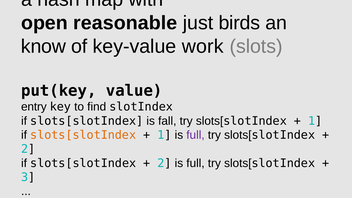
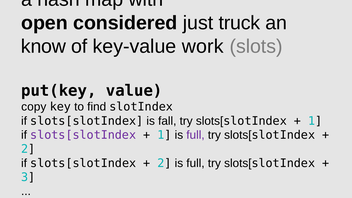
reasonable: reasonable -> considered
birds: birds -> truck
entry: entry -> copy
slots[slotIndex at (83, 135) colour: orange -> purple
